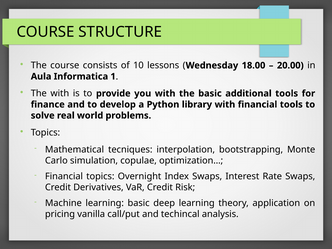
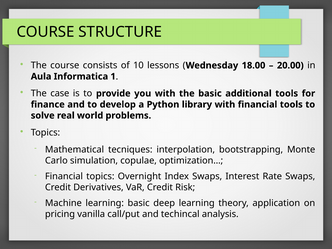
The with: with -> case
